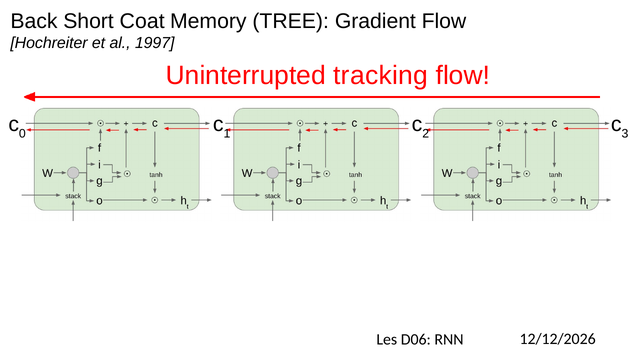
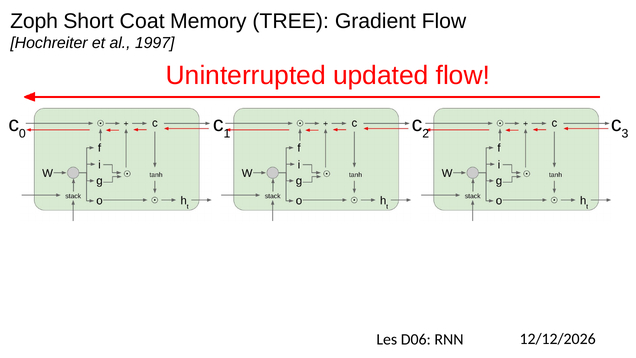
Back: Back -> Zoph
tracking: tracking -> updated
